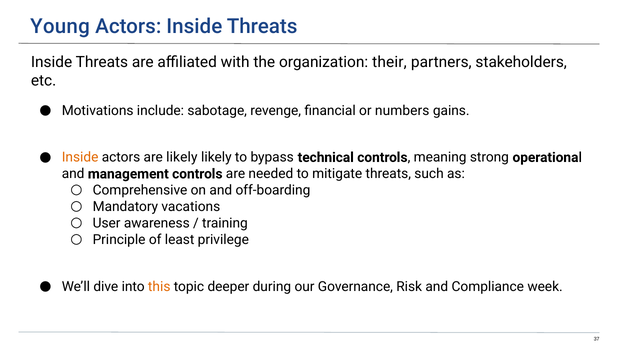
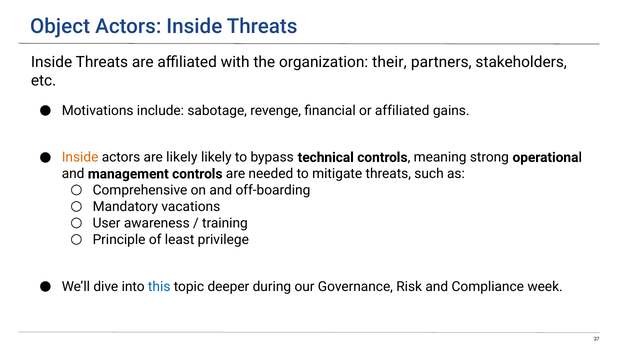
Young: Young -> Object
or numbers: numbers -> affiliated
this colour: orange -> blue
